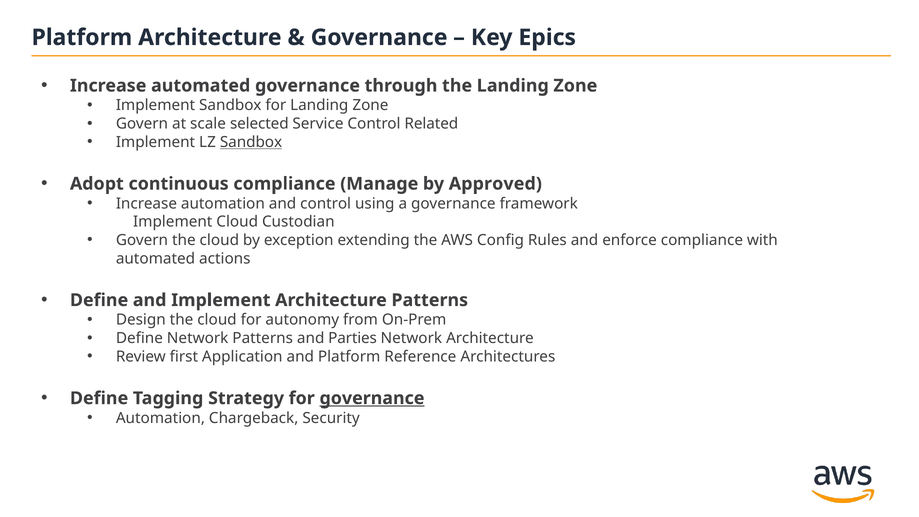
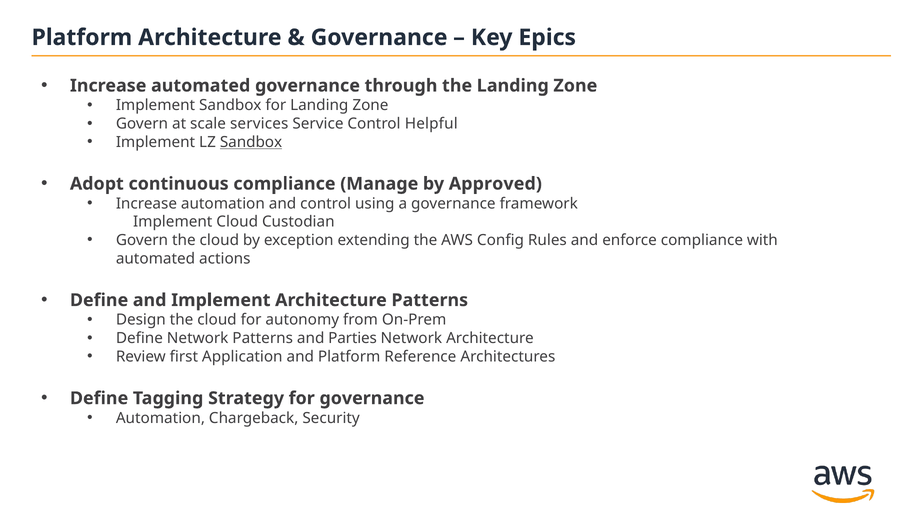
selected: selected -> services
Related: Related -> Helpful
governance at (372, 398) underline: present -> none
